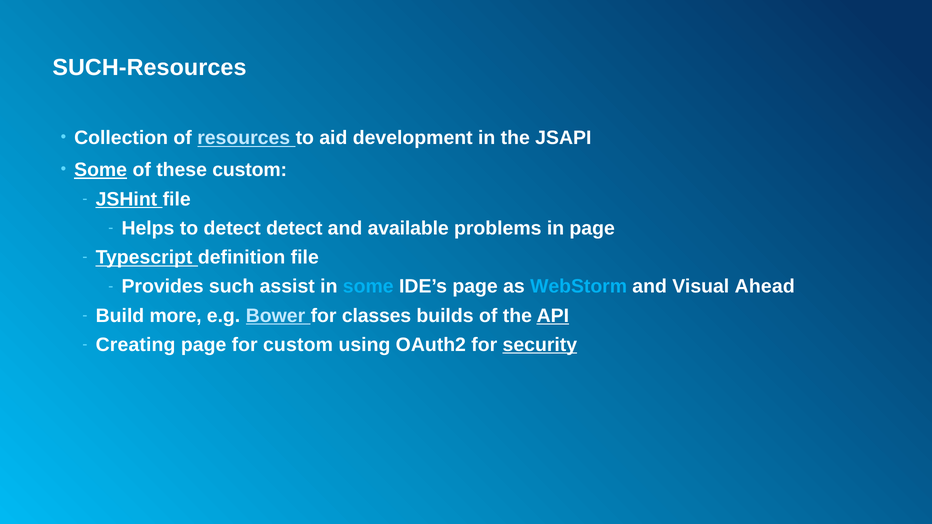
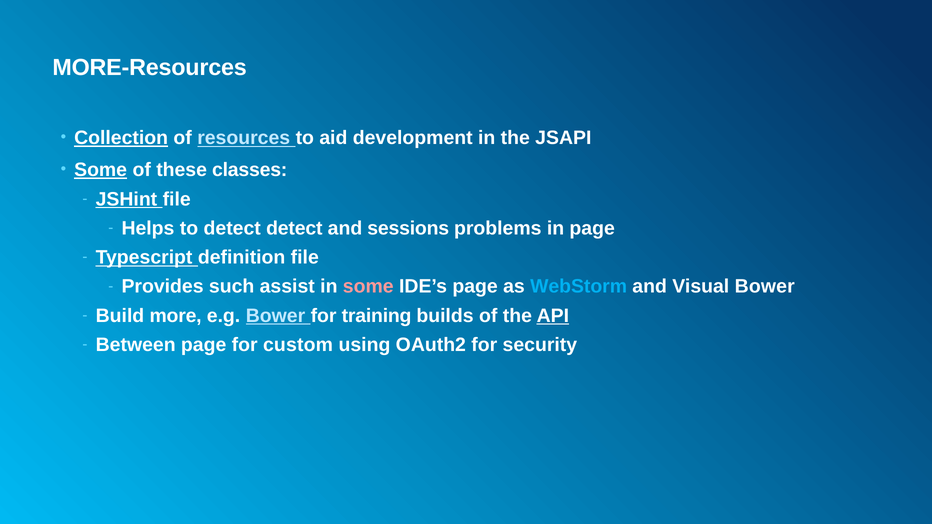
SUCH-Resources: SUCH-Resources -> MORE-Resources
Collection underline: none -> present
these custom: custom -> classes
available: available -> sessions
some at (368, 287) colour: light blue -> pink
Visual Ahead: Ahead -> Bower
classes: classes -> training
Creating: Creating -> Between
security underline: present -> none
